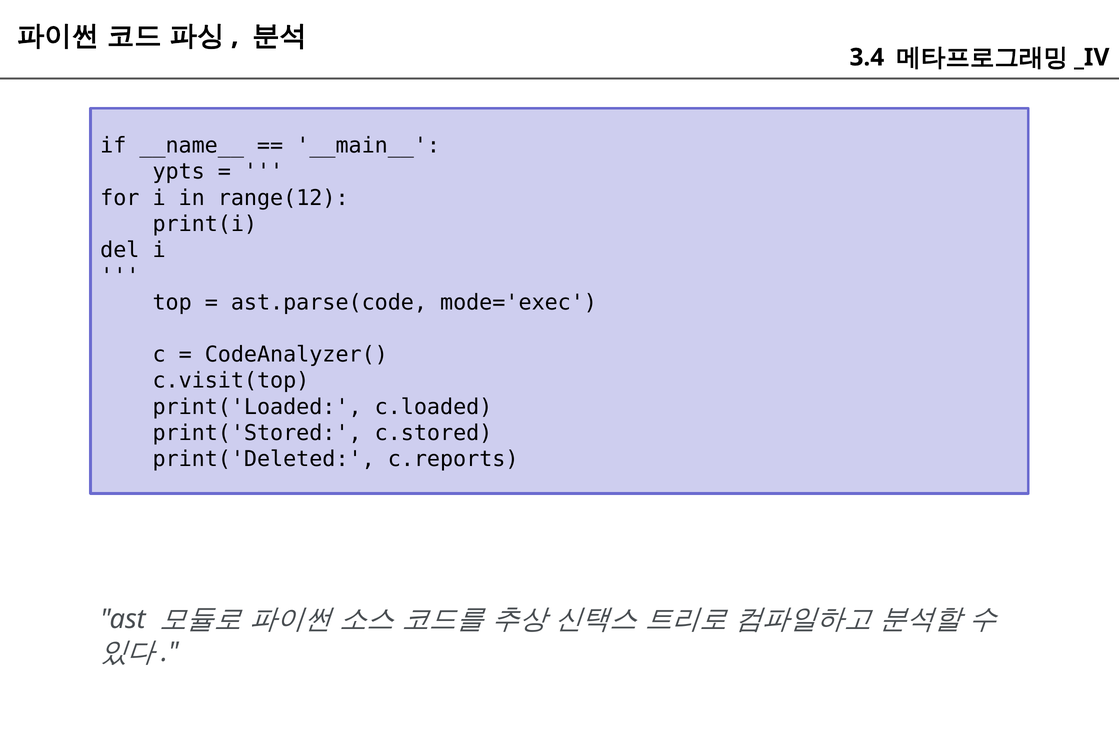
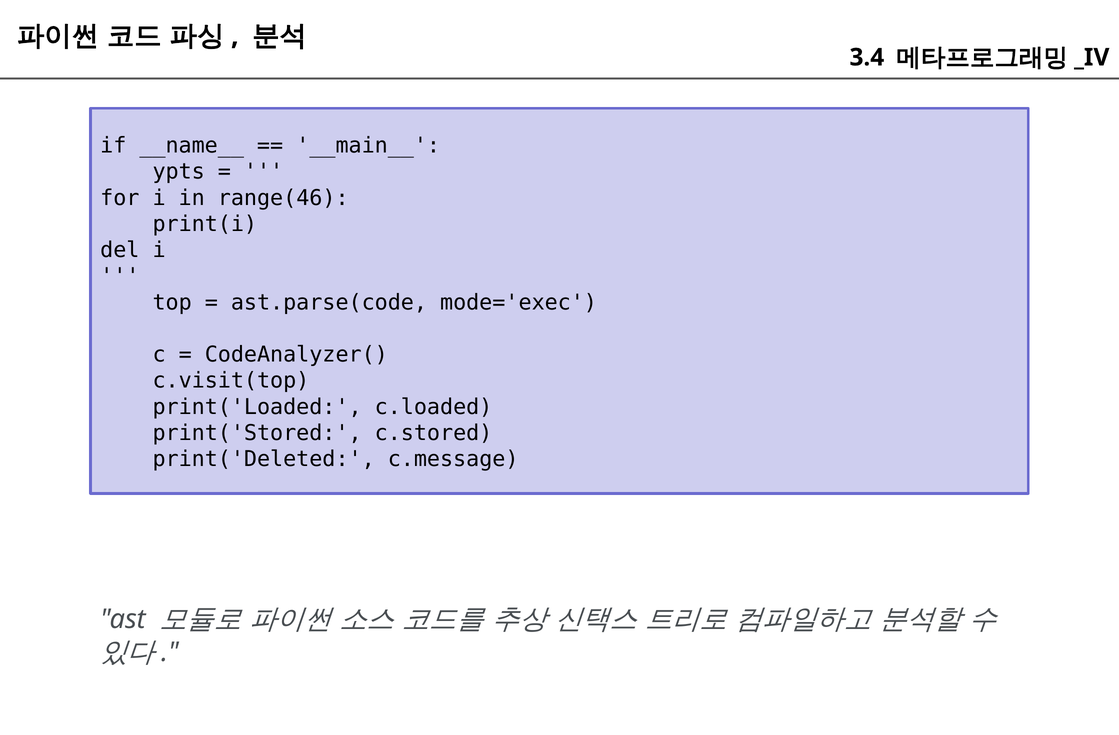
range(12: range(12 -> range(46
c.reports: c.reports -> c.message
